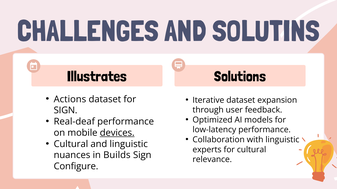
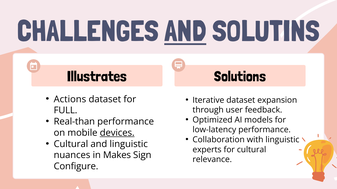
AND at (185, 31) underline: none -> present
SIGN at (66, 111): SIGN -> FULL
Real-deaf: Real-deaf -> Real-than
Builds: Builds -> Makes
